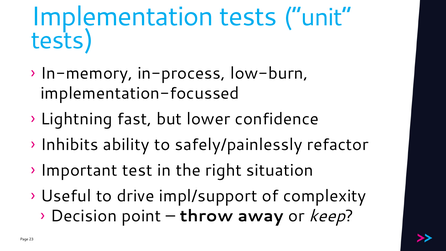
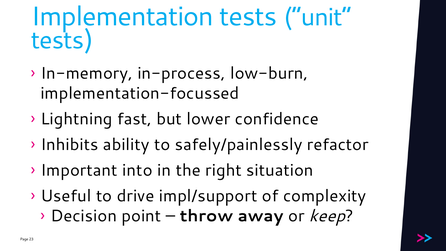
test: test -> into
